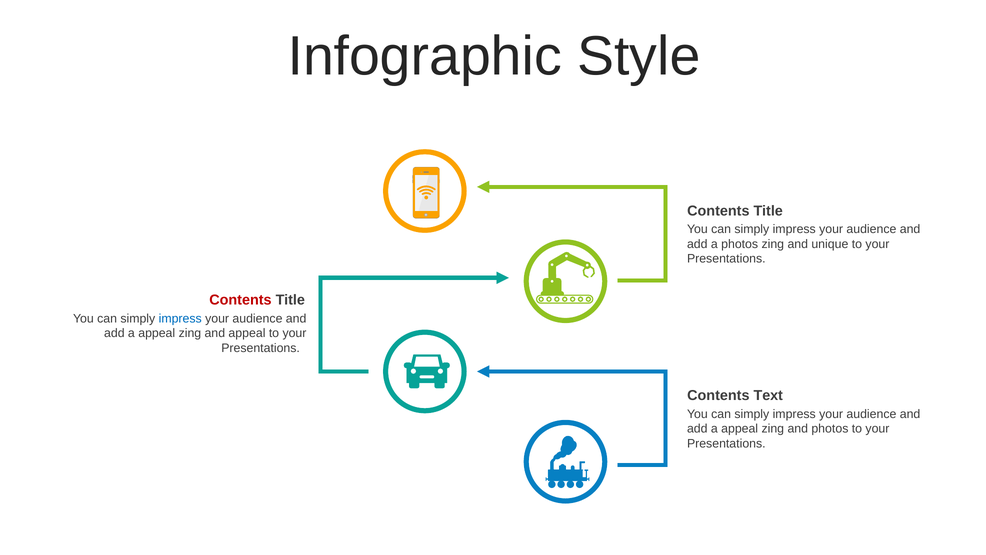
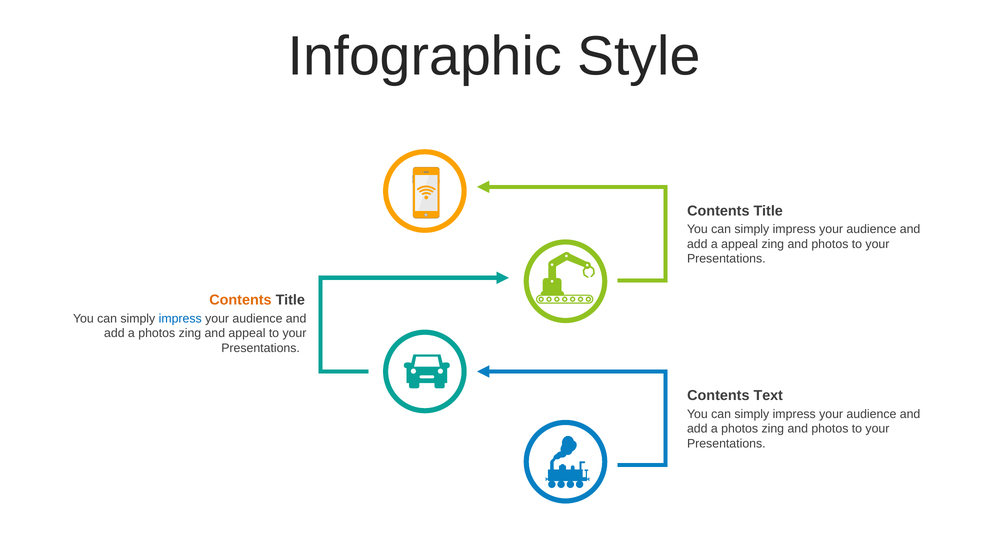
a photos: photos -> appeal
unique at (830, 244): unique -> photos
Contents at (240, 300) colour: red -> orange
appeal at (157, 333): appeal -> photos
appeal at (740, 428): appeal -> photos
